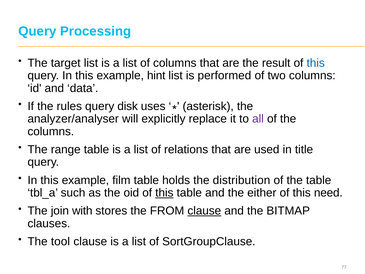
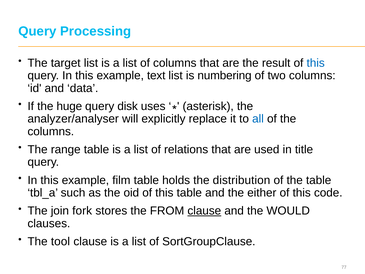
hint: hint -> text
performed: performed -> numbering
rules: rules -> huge
all colour: purple -> blue
this at (164, 193) underline: present -> none
need: need -> code
with: with -> fork
BITMAP: BITMAP -> WOULD
